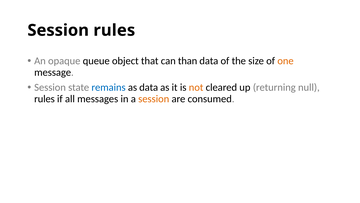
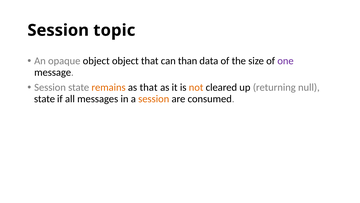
Session rules: rules -> topic
opaque queue: queue -> object
one colour: orange -> purple
remains colour: blue -> orange
as data: data -> that
rules at (44, 99): rules -> state
